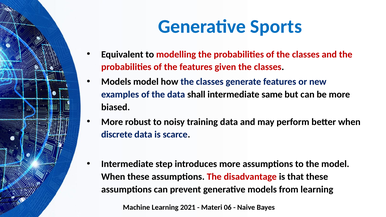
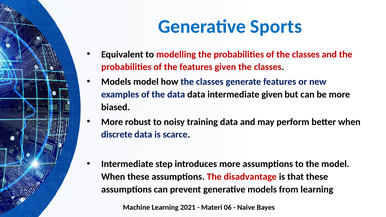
data shall: shall -> data
intermediate same: same -> given
